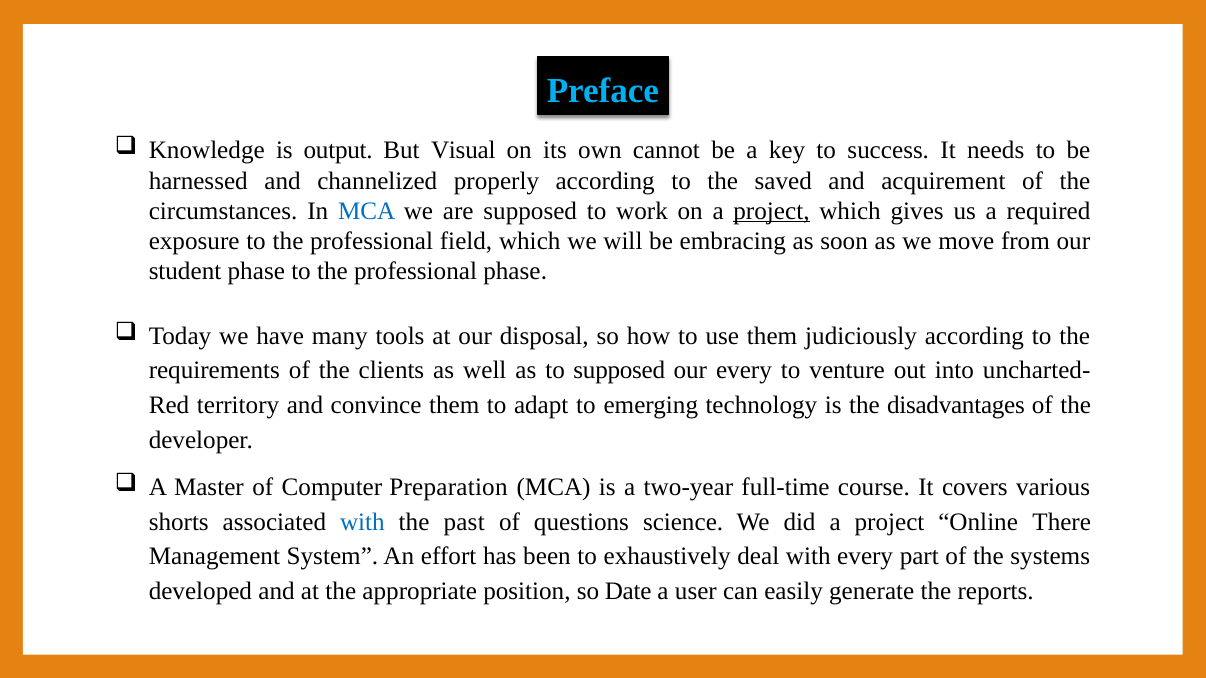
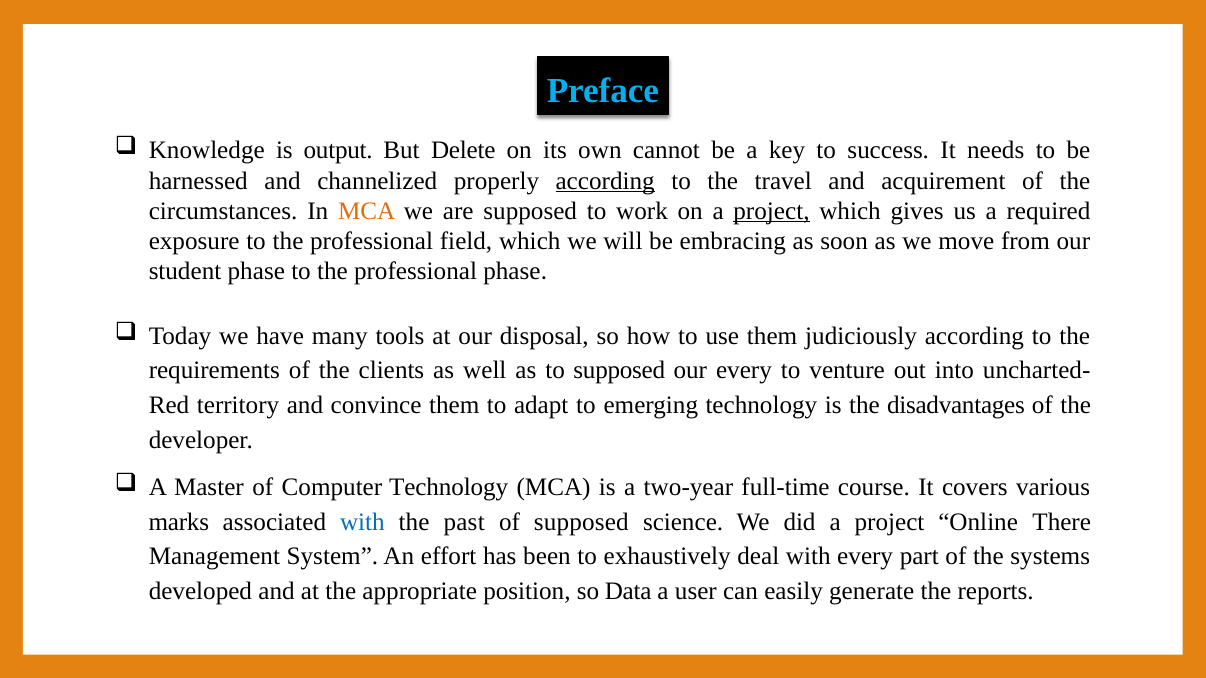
Visual: Visual -> Delete
according at (605, 181) underline: none -> present
saved: saved -> travel
MCA at (367, 211) colour: blue -> orange
Computer Preparation: Preparation -> Technology
shorts: shorts -> marks
of questions: questions -> supposed
Date: Date -> Data
